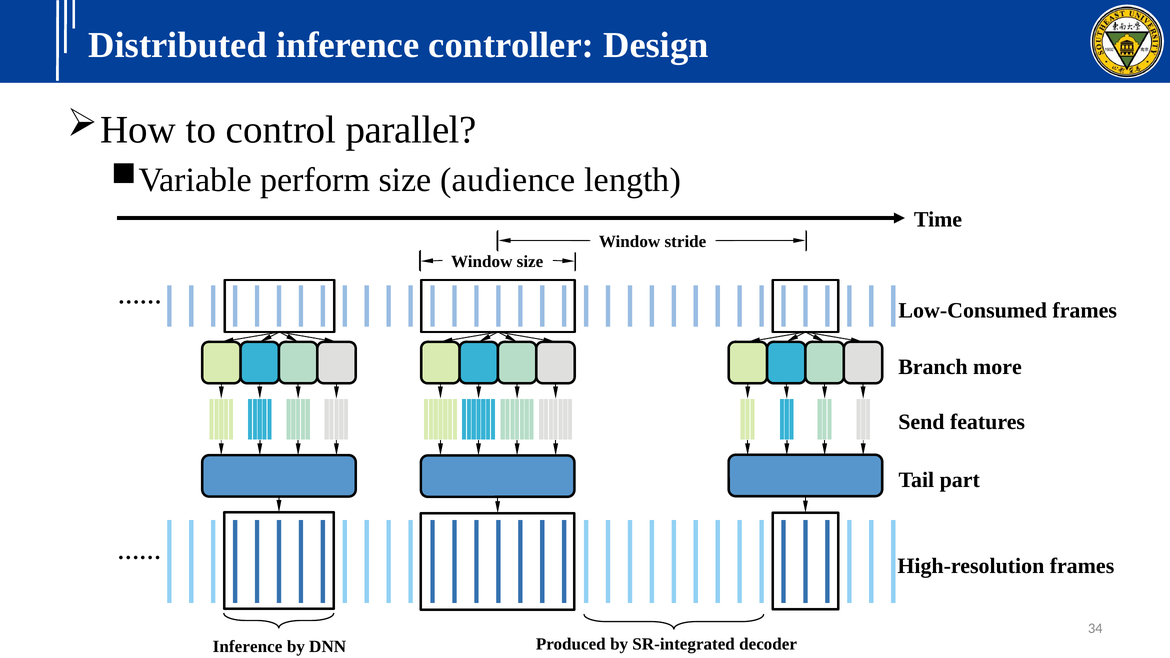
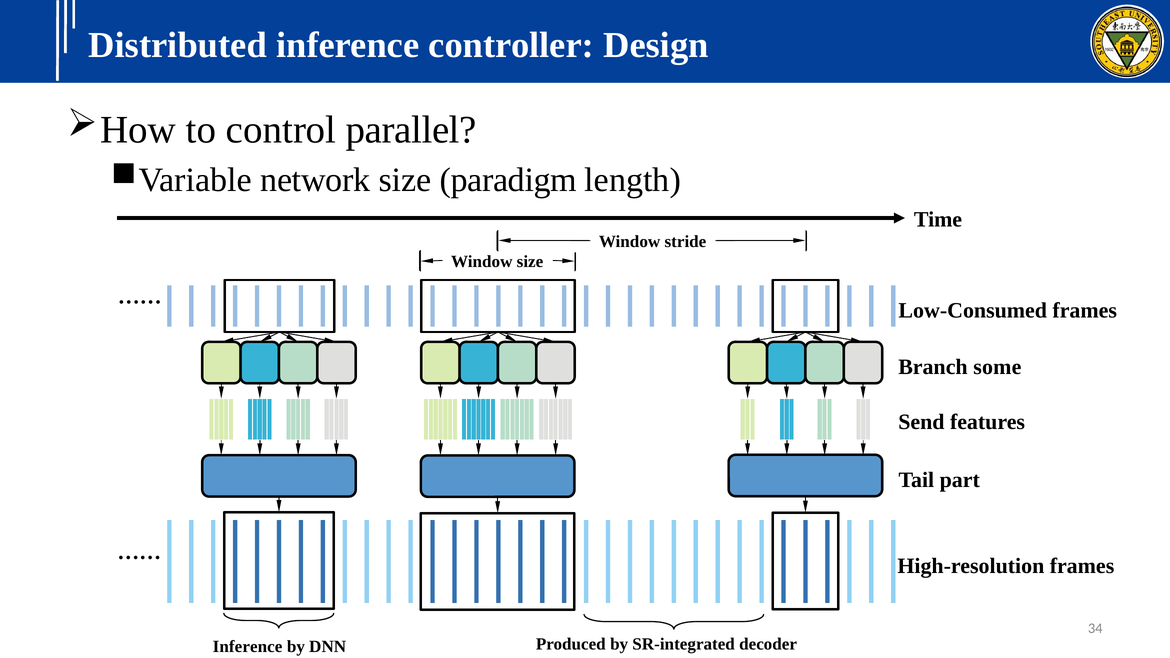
perform: perform -> network
audience: audience -> paradigm
more: more -> some
